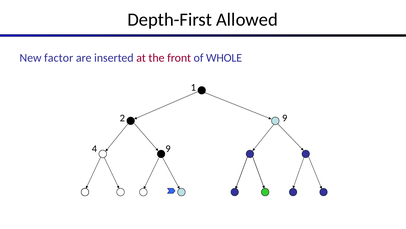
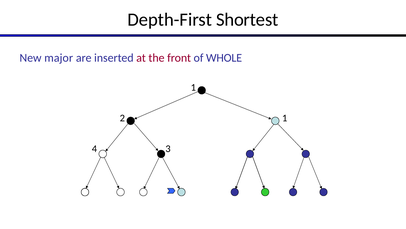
Allowed: Allowed -> Shortest
factor: factor -> major
2 9: 9 -> 1
4 9: 9 -> 3
